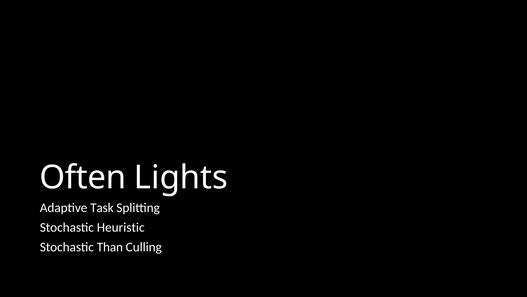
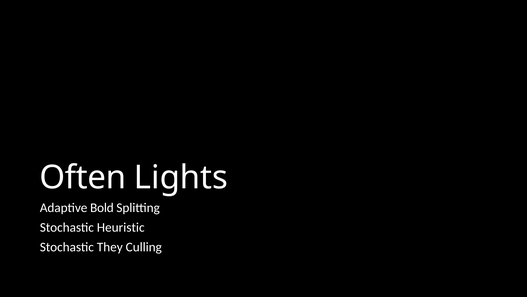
Task: Task -> Bold
Than: Than -> They
